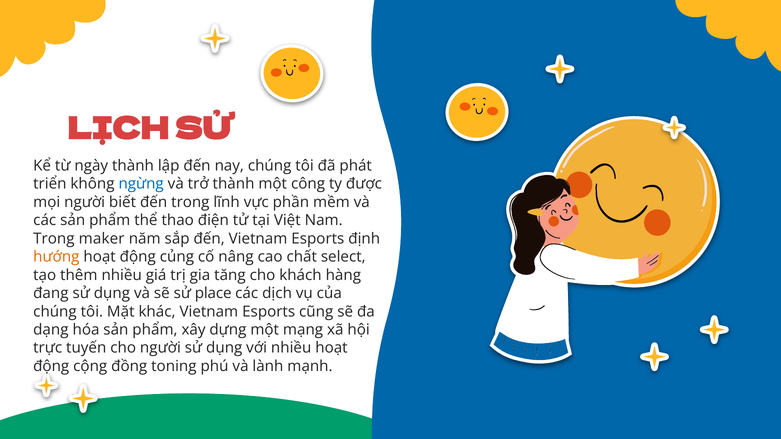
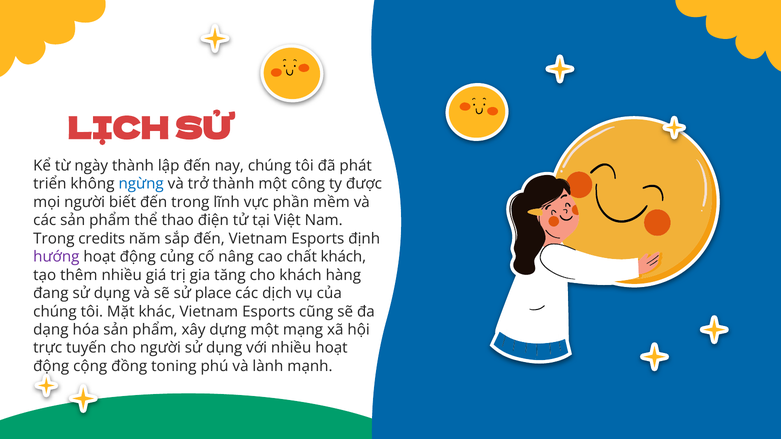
maker: maker -> credits
hướng colour: orange -> purple
chất select: select -> khách
